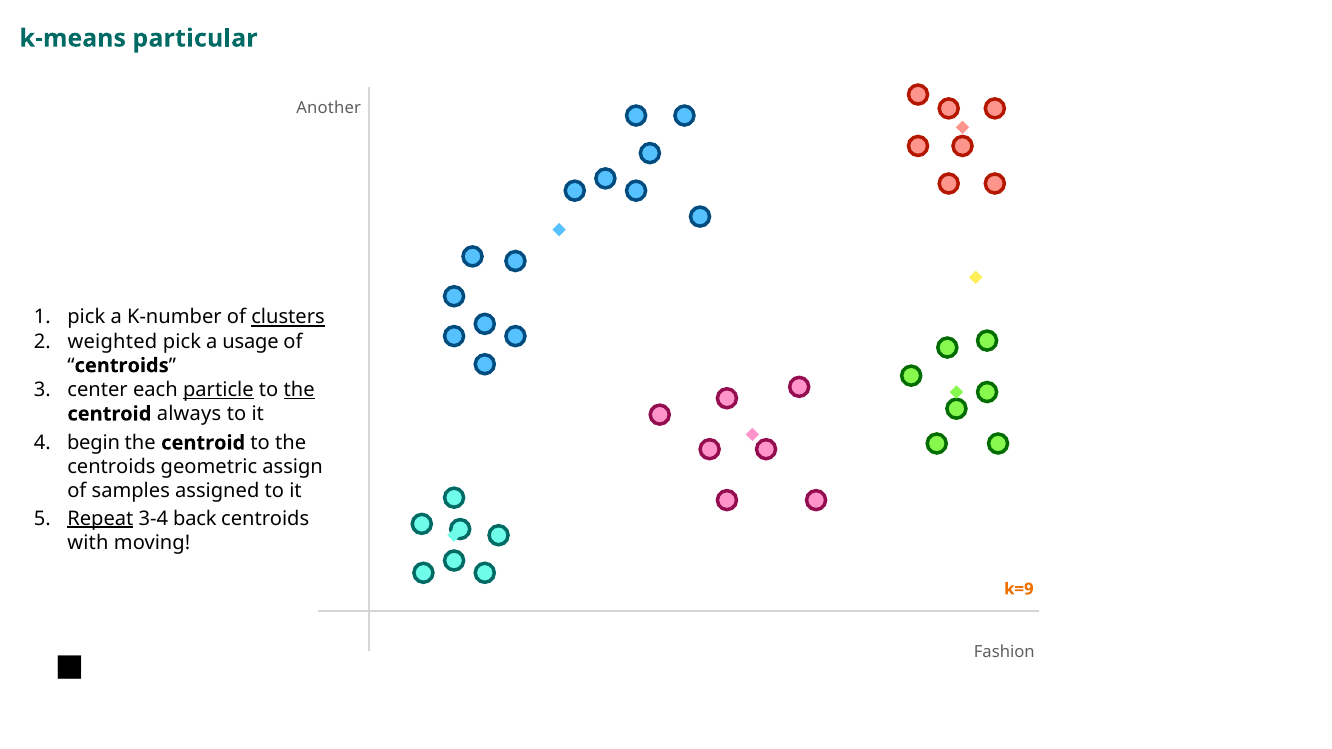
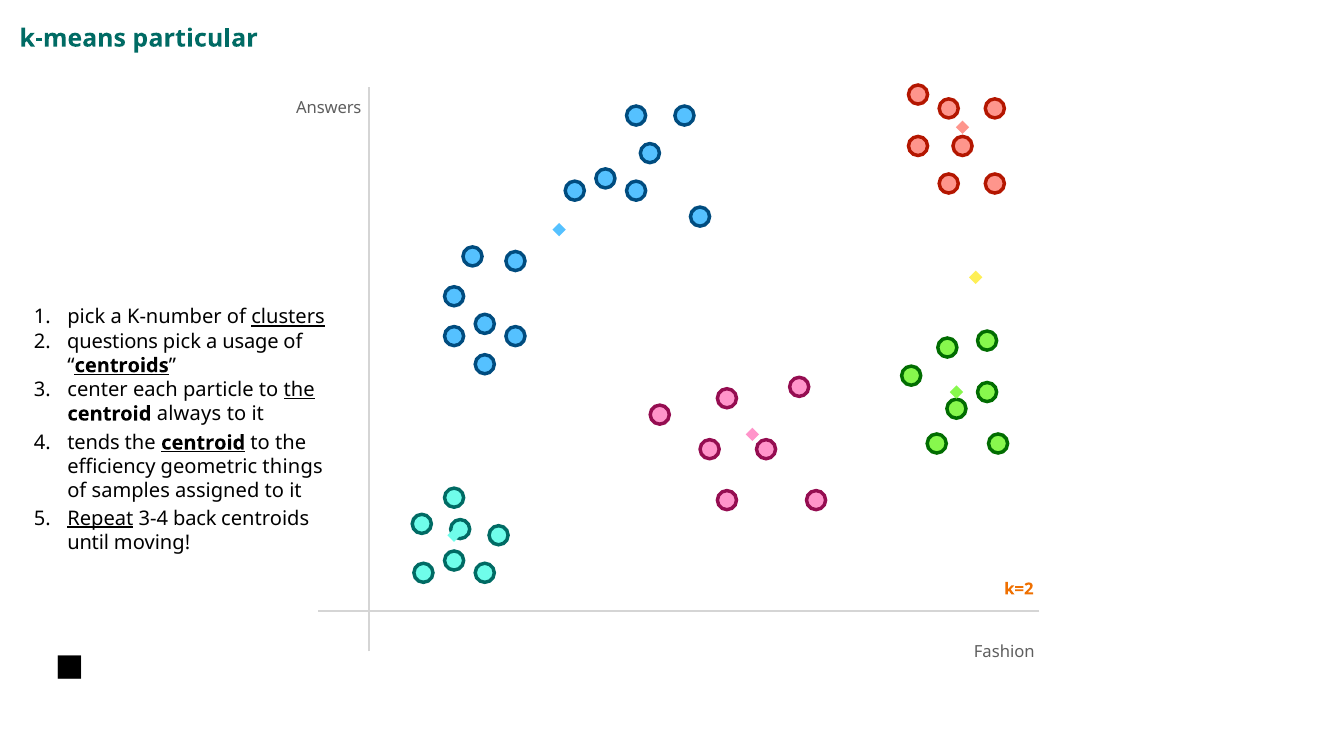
Another: Another -> Answers
weighted: weighted -> questions
centroids at (122, 366) underline: none -> present
particle underline: present -> none
begin: begin -> tends
centroid at (203, 443) underline: none -> present
centroids at (111, 467): centroids -> efficiency
assign: assign -> things
with: with -> until
k=9: k=9 -> k=2
